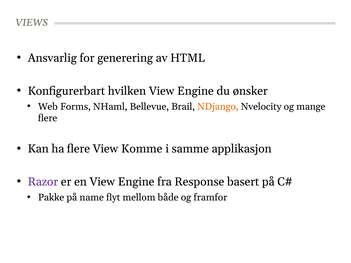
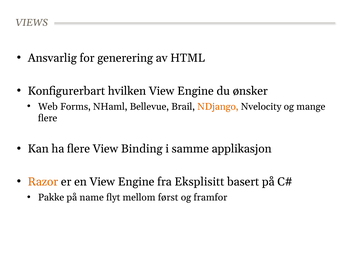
Komme: Komme -> Binding
Razor colour: purple -> orange
Response: Response -> Eksplisitt
både: både -> først
